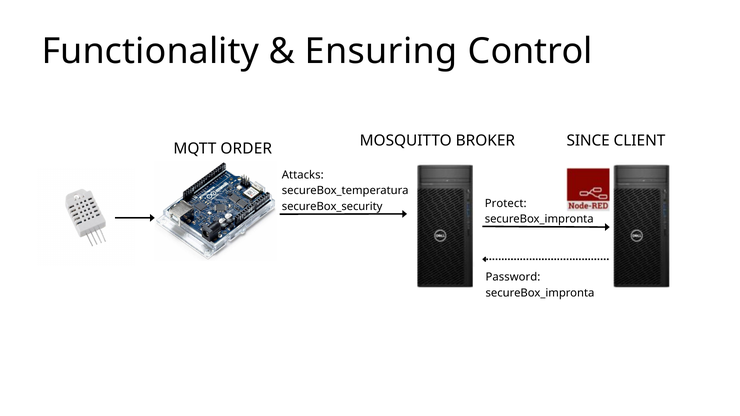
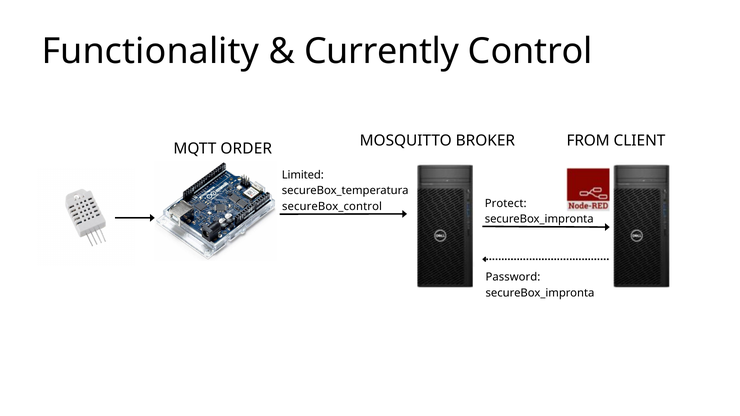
Ensuring: Ensuring -> Currently
SINCE: SINCE -> FROM
Attacks: Attacks -> Limited
secureBox_security: secureBox_security -> secureBox_control
